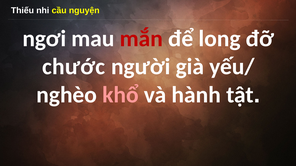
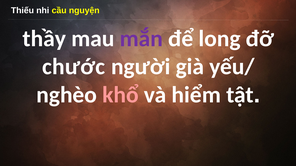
ngơi: ngơi -> thầy
mắn colour: red -> purple
hành: hành -> hiểm
